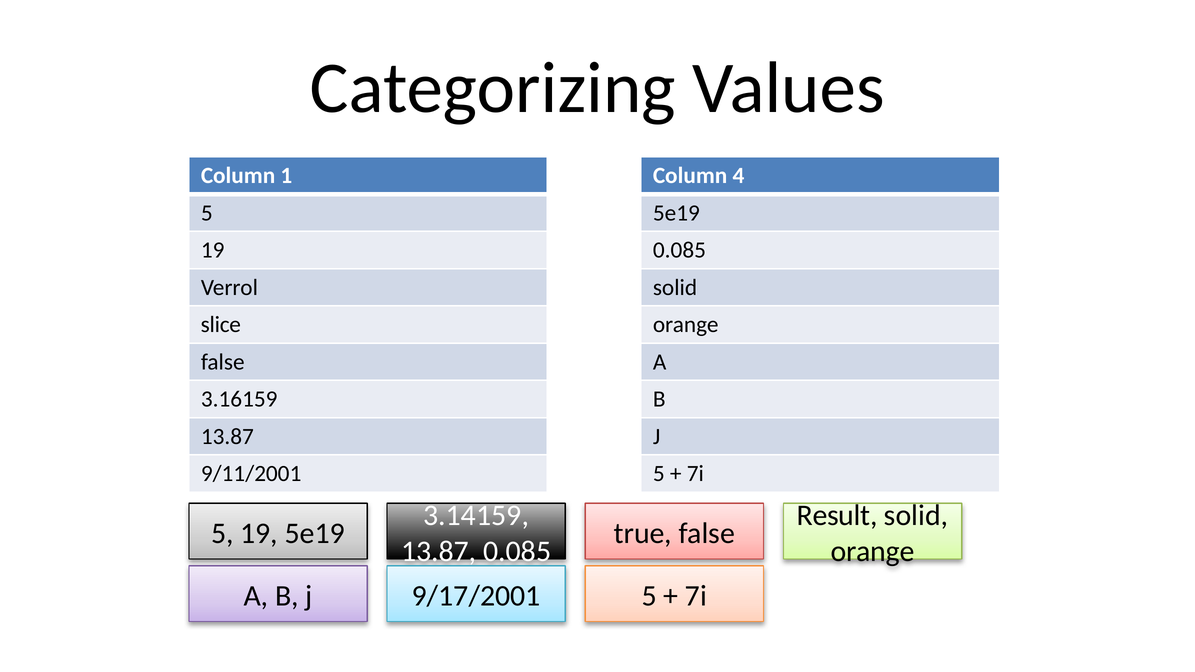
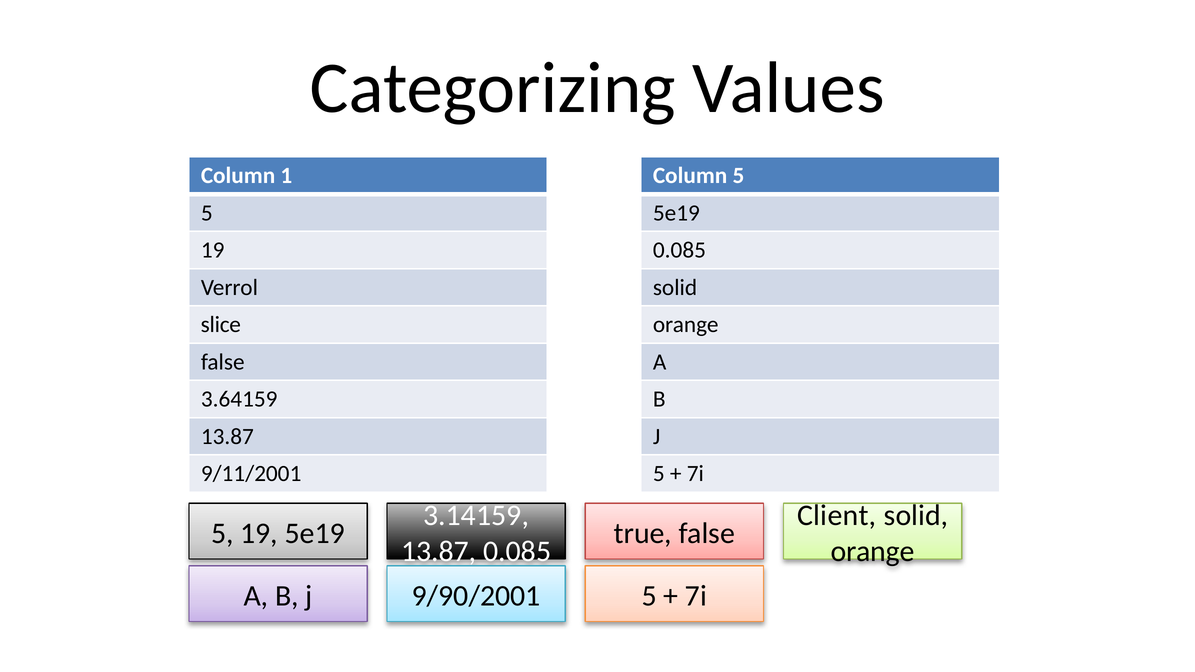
Column 4: 4 -> 5
3.16159: 3.16159 -> 3.64159
Result: Result -> Client
9/17/2001: 9/17/2001 -> 9/90/2001
